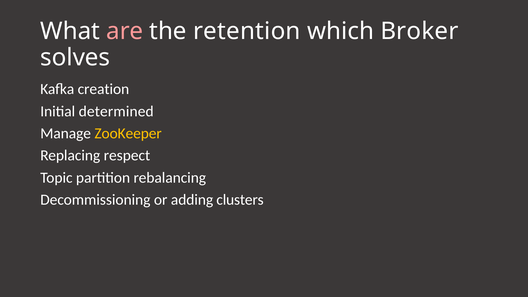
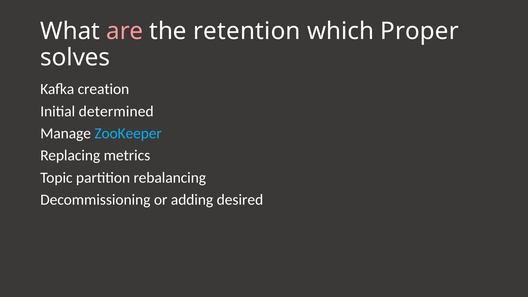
Broker: Broker -> Proper
ZooKeeper colour: yellow -> light blue
respect: respect -> metrics
clusters: clusters -> desired
